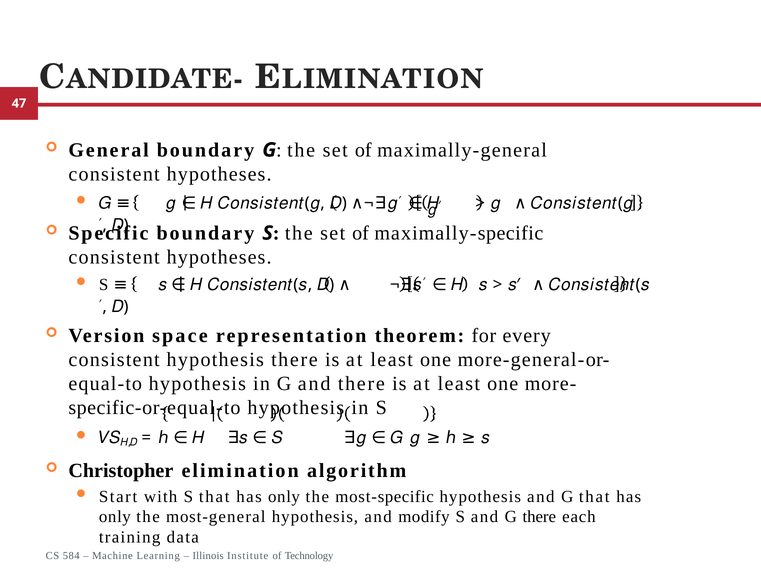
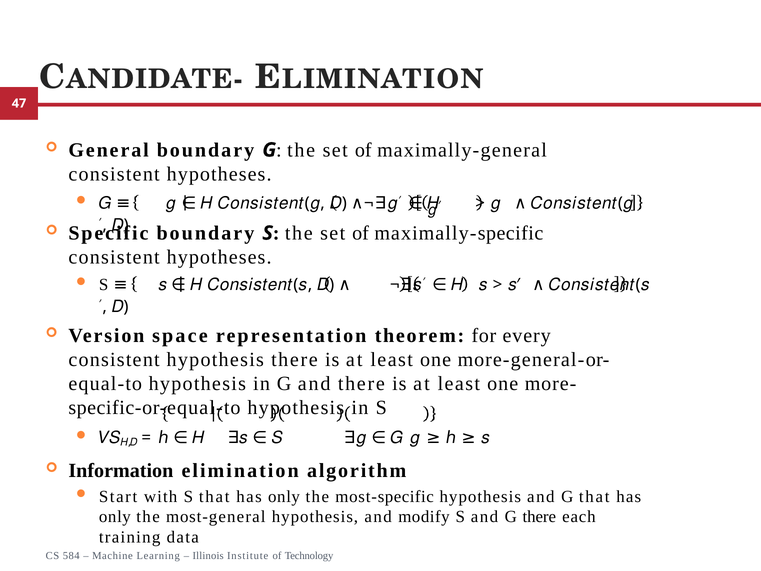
Christopher: Christopher -> Information
